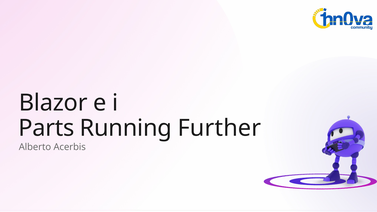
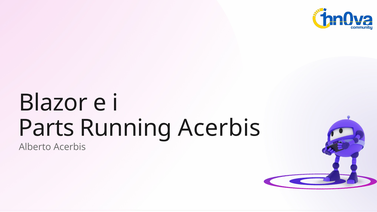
Running Further: Further -> Acerbis
